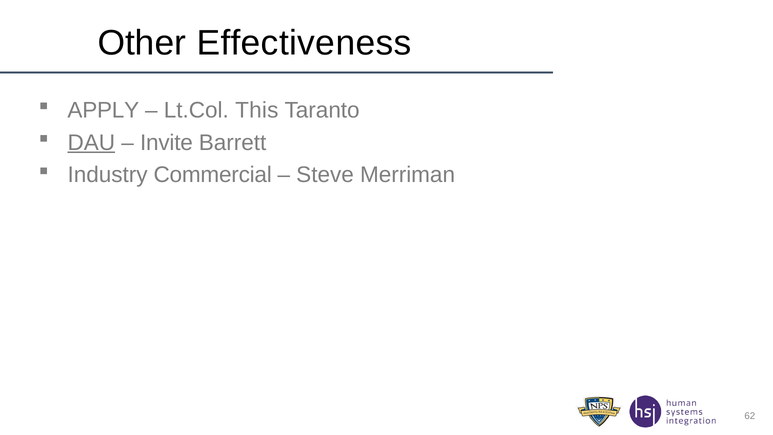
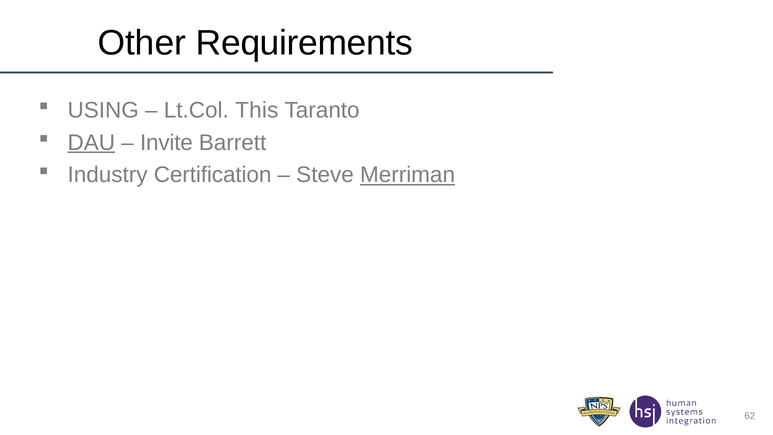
Effectiveness: Effectiveness -> Requirements
APPLY: APPLY -> USING
Commercial: Commercial -> Certification
Merriman underline: none -> present
